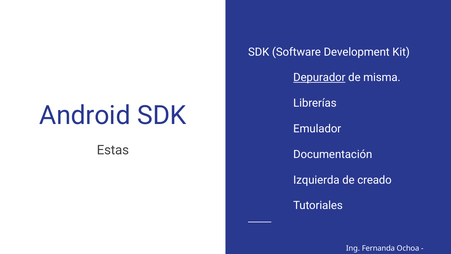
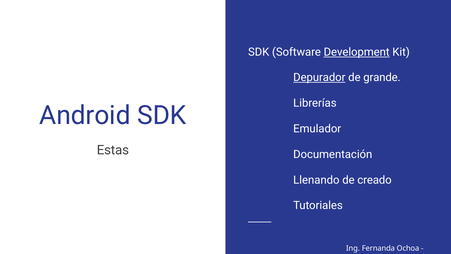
Development underline: none -> present
misma: misma -> grande
Izquierda: Izquierda -> Llenando
